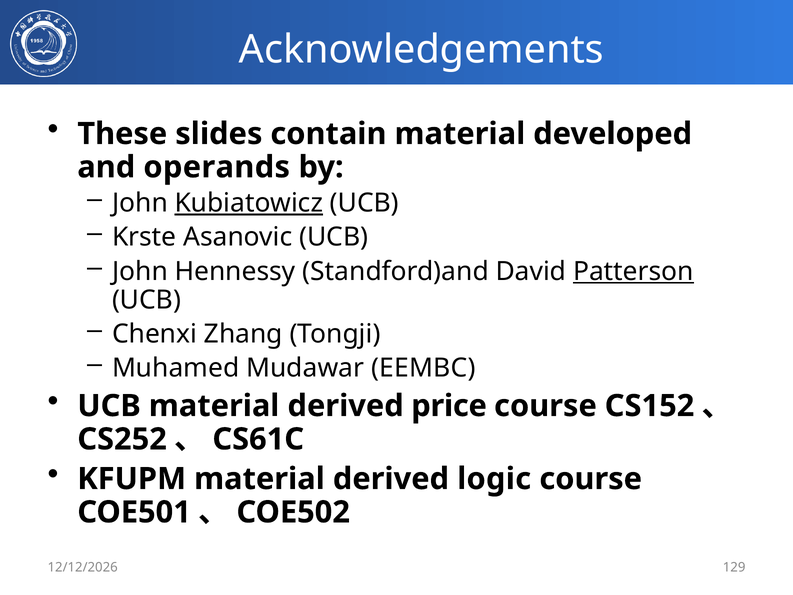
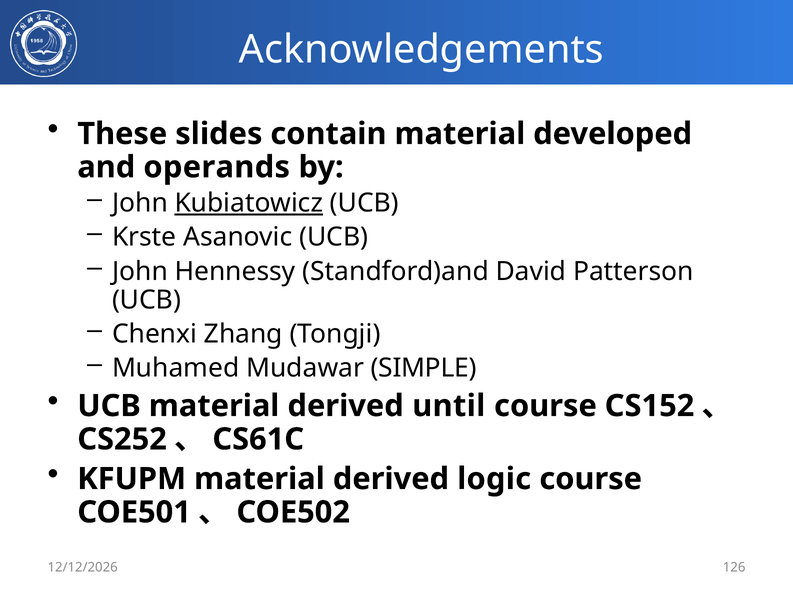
Patterson underline: present -> none
EEMBC: EEMBC -> SIMPLE
price: price -> until
129: 129 -> 126
